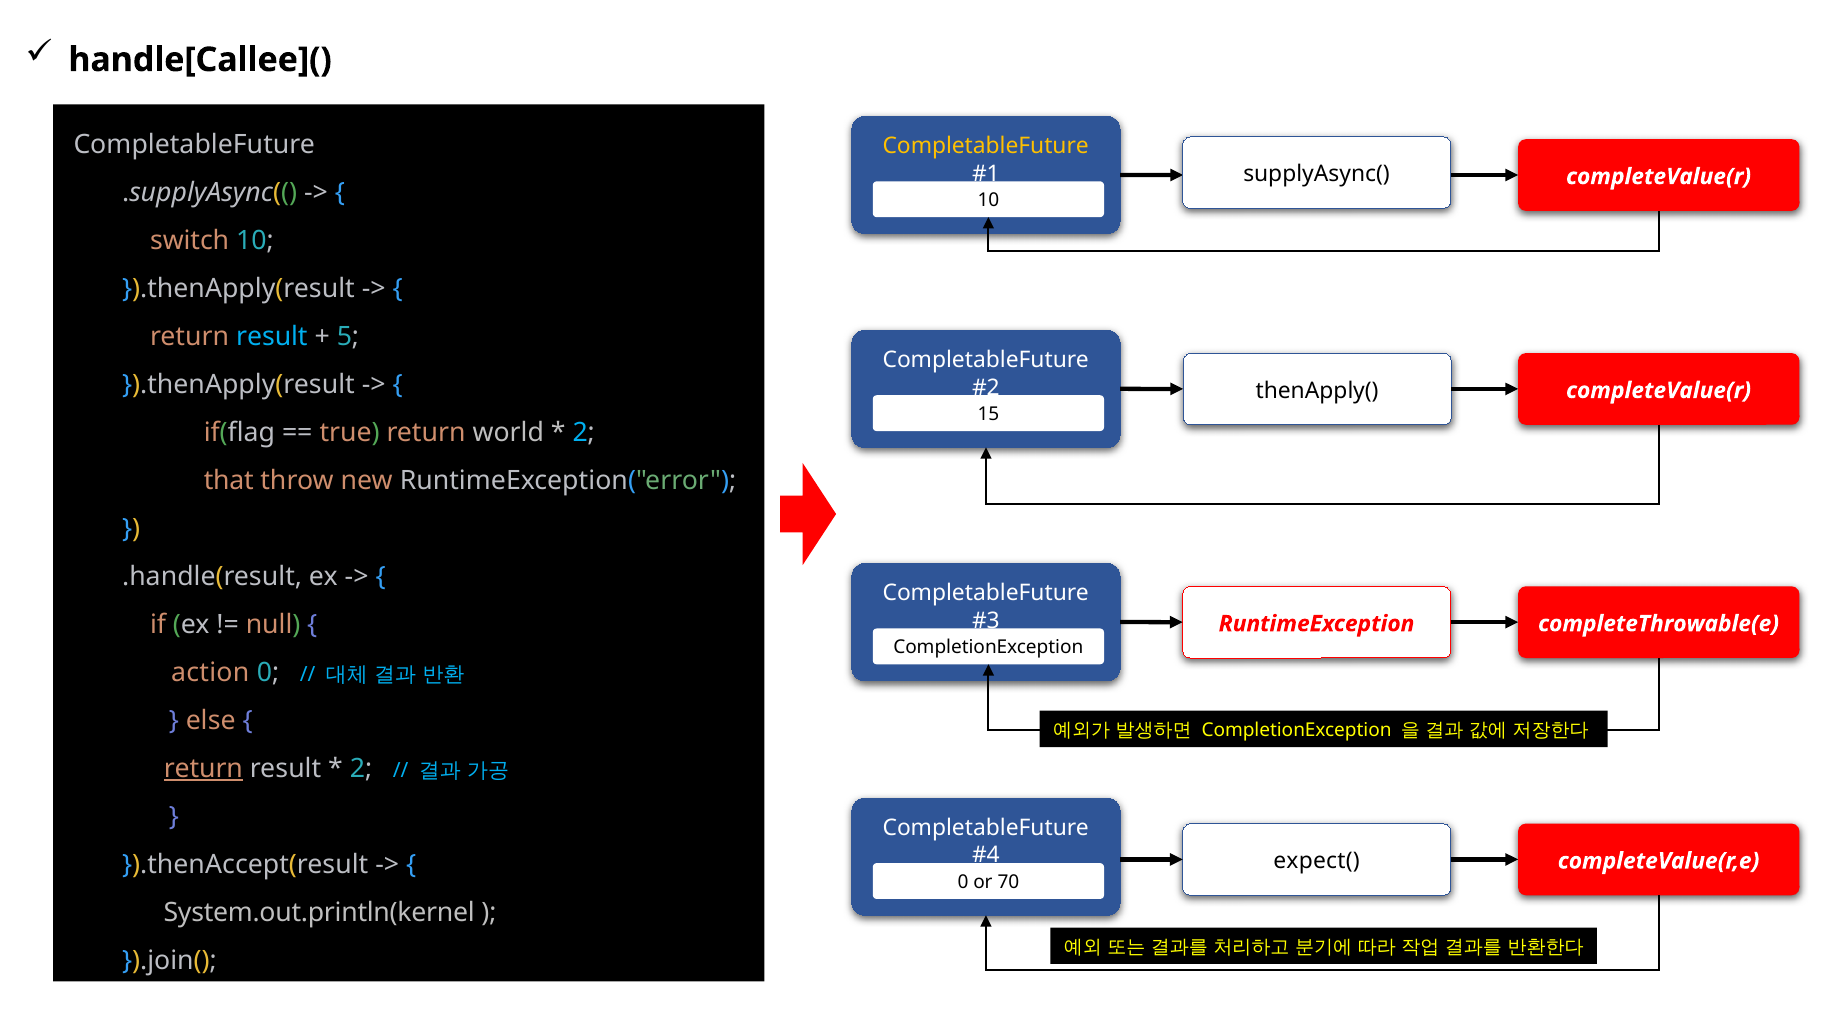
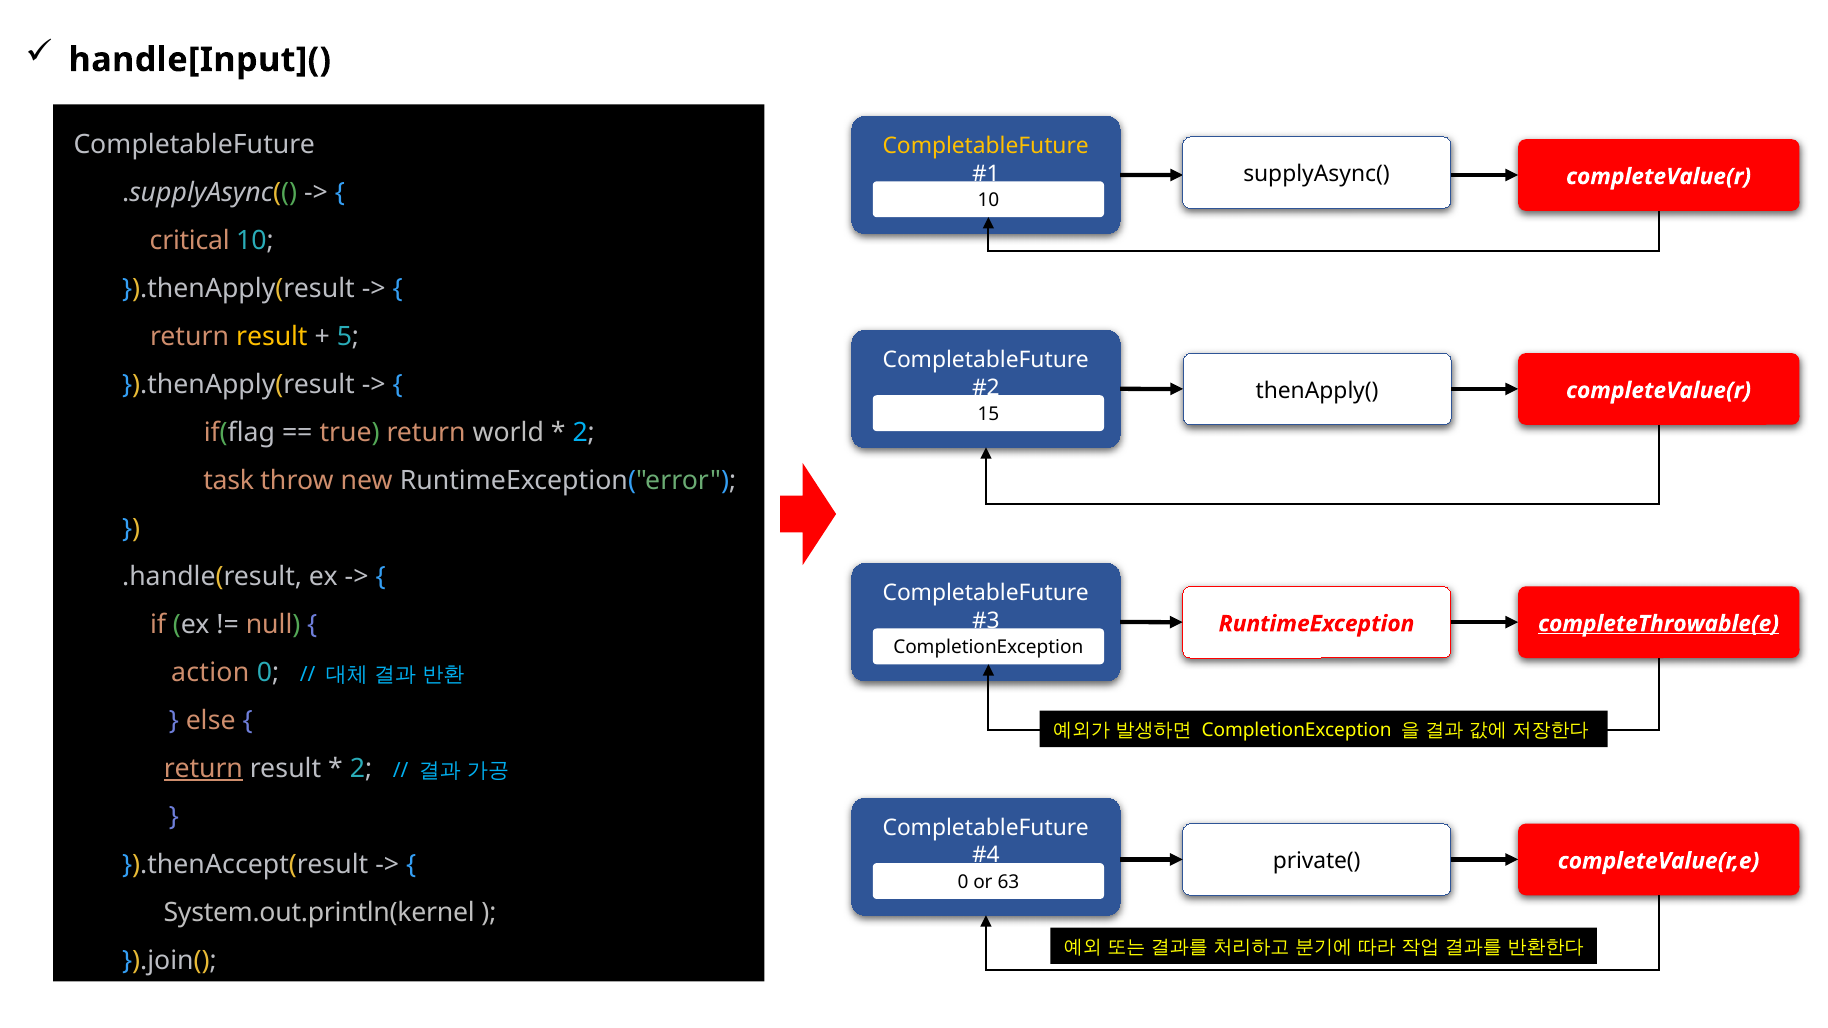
handle[Callee](: handle[Callee]( -> handle[Input](
switch: switch -> critical
result at (272, 337) colour: light blue -> yellow
that: that -> task
completeThrowable(e underline: none -> present
expect(: expect( -> private(
70: 70 -> 63
